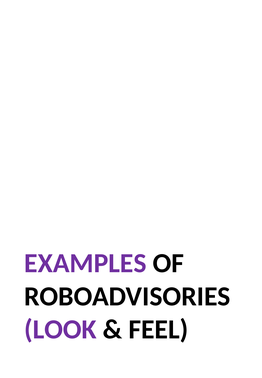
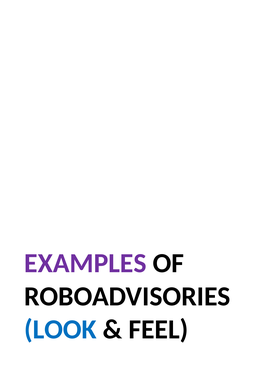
LOOK colour: purple -> blue
